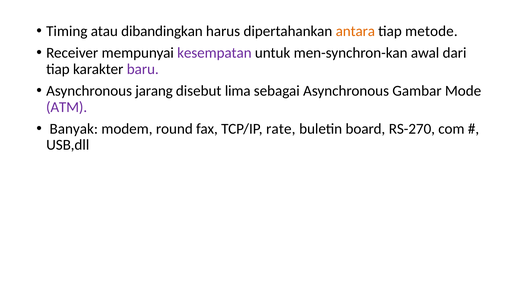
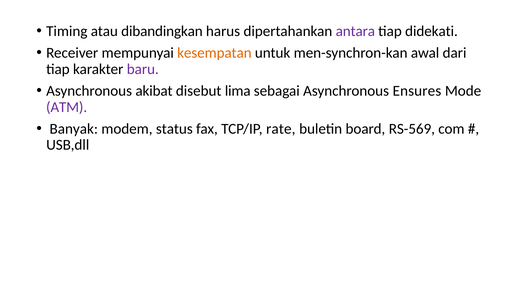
antara colour: orange -> purple
metode: metode -> didekati
kesempatan colour: purple -> orange
jarang: jarang -> akibat
Gambar: Gambar -> Ensures
round: round -> status
RS-270: RS-270 -> RS-569
